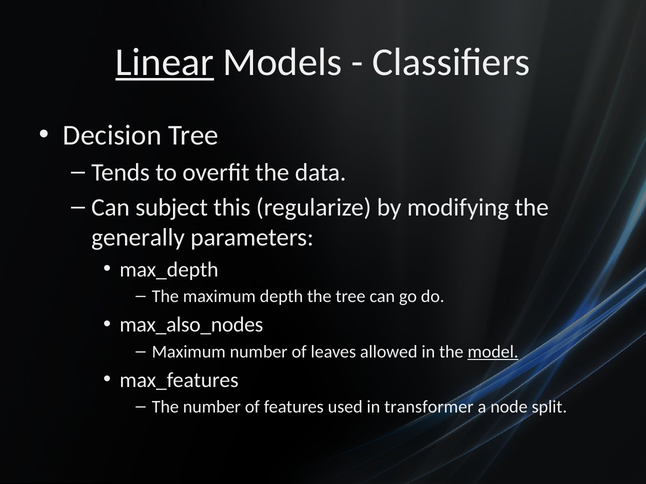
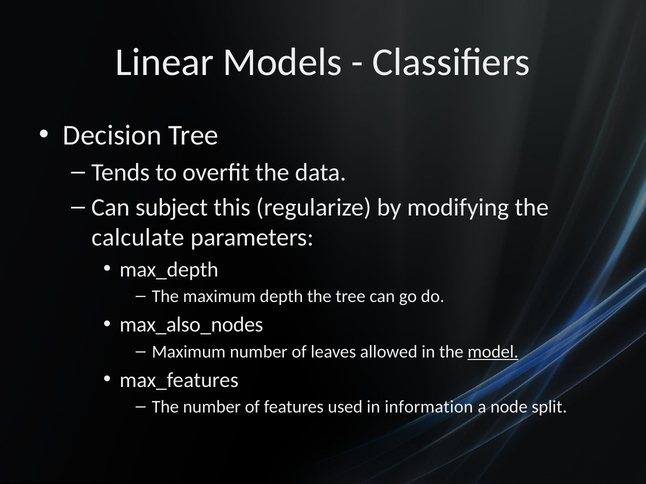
Linear underline: present -> none
generally: generally -> calculate
transformer: transformer -> information
